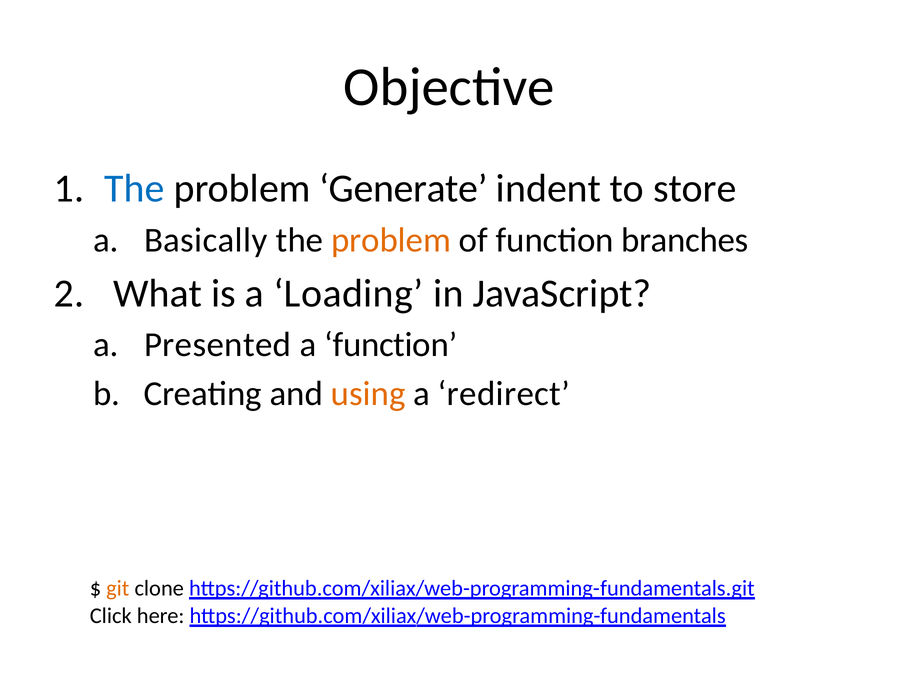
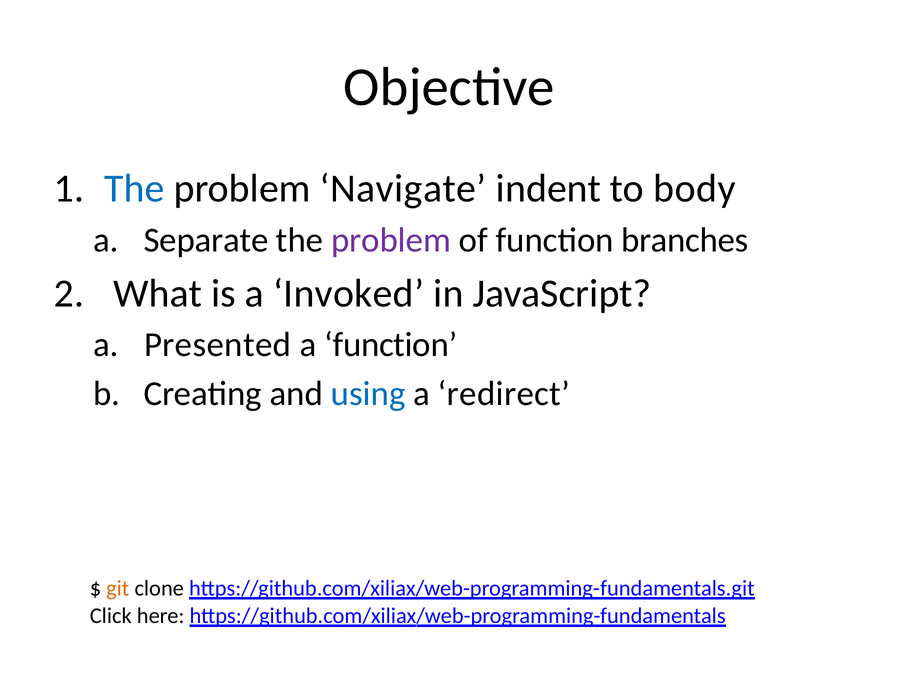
Generate: Generate -> Navigate
store: store -> body
Basically: Basically -> Separate
problem at (391, 240) colour: orange -> purple
Loading: Loading -> Invoked
using colour: orange -> blue
